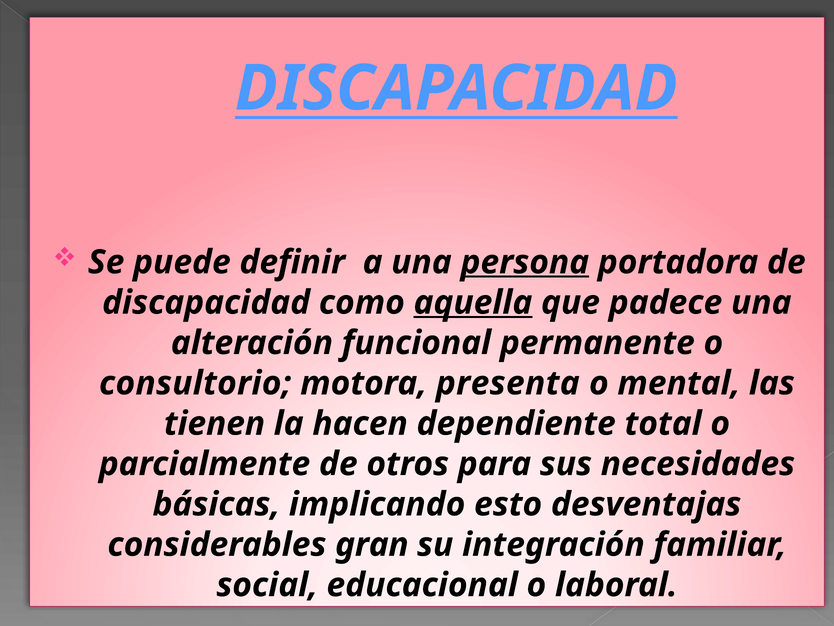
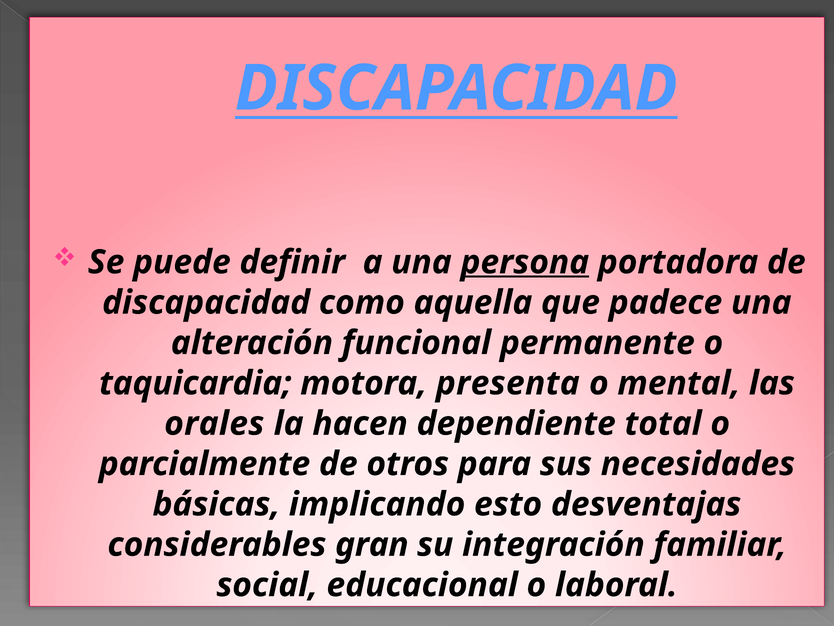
aquella underline: present -> none
consultorio: consultorio -> taquicardia
tienen: tienen -> orales
